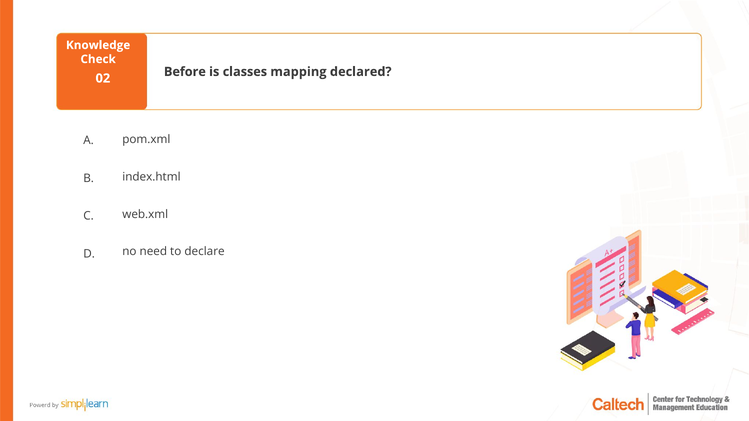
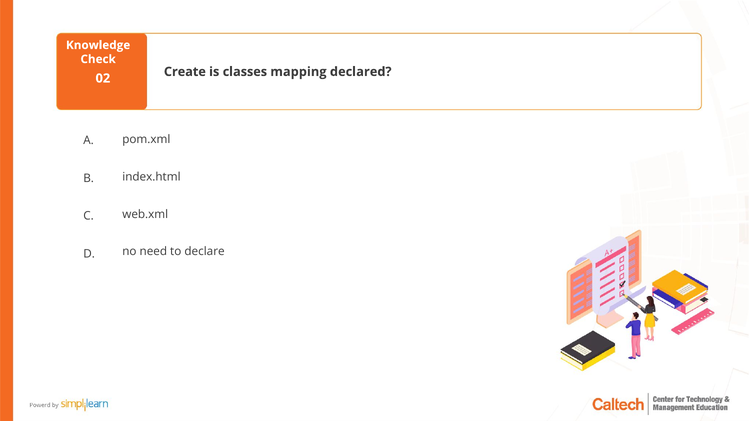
Before: Before -> Create
